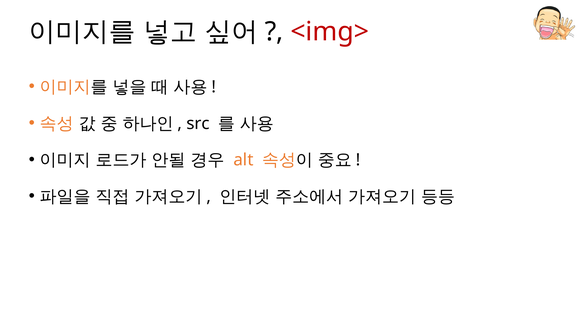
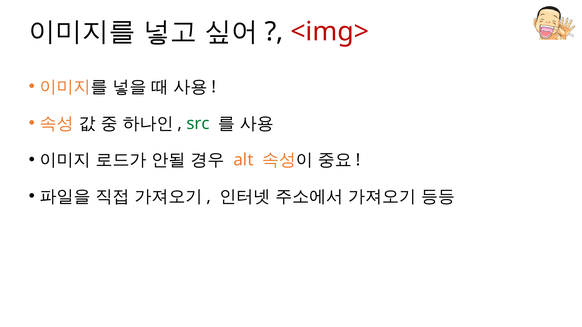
src colour: black -> green
